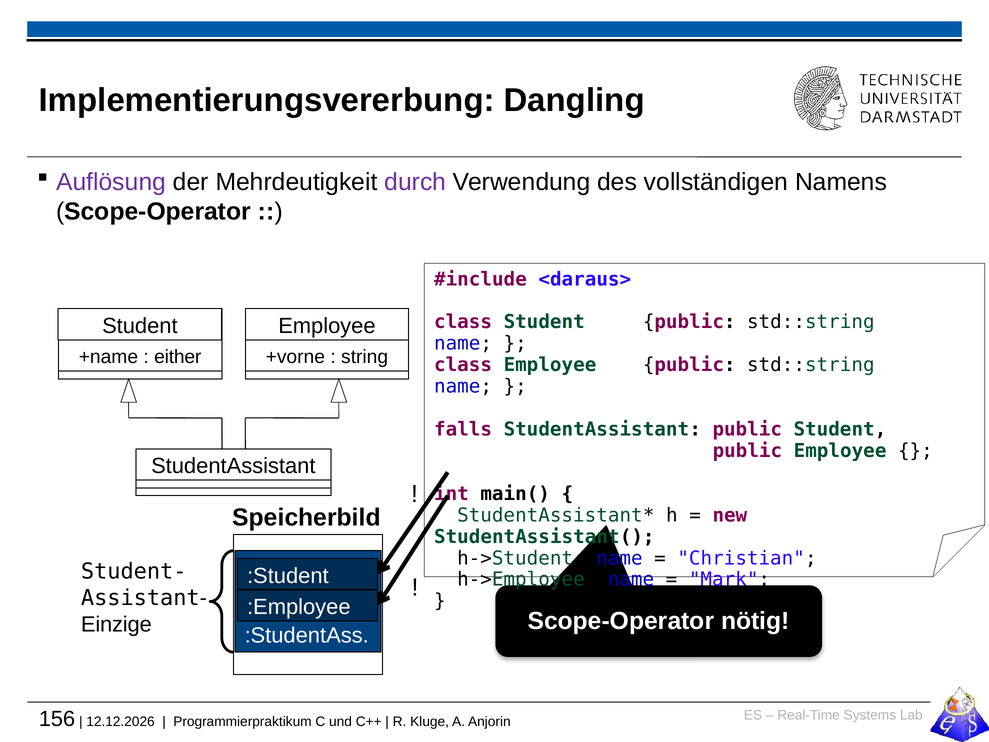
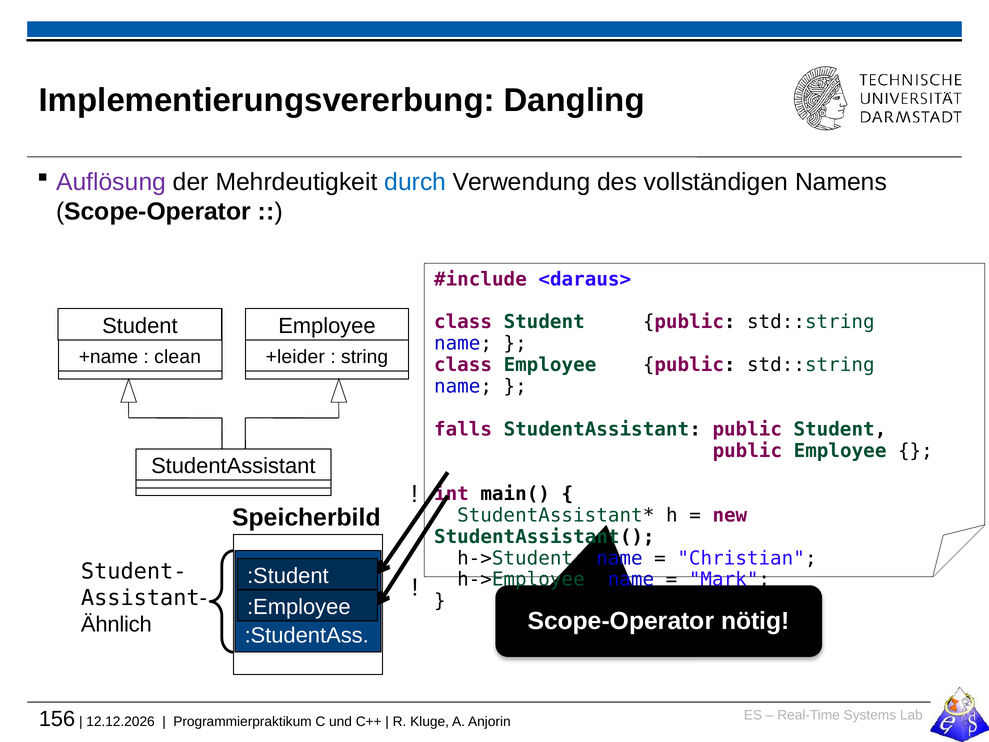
durch colour: purple -> blue
either: either -> clean
+vorne: +vorne -> +leider
Einzige: Einzige -> Ähnlich
